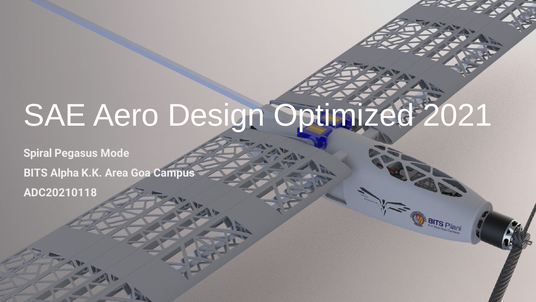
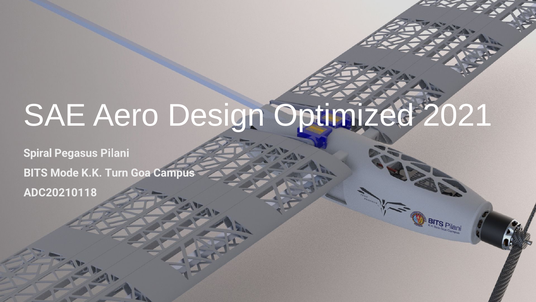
Mode: Mode -> Pilani
Alpha: Alpha -> Mode
Area: Area -> Turn
